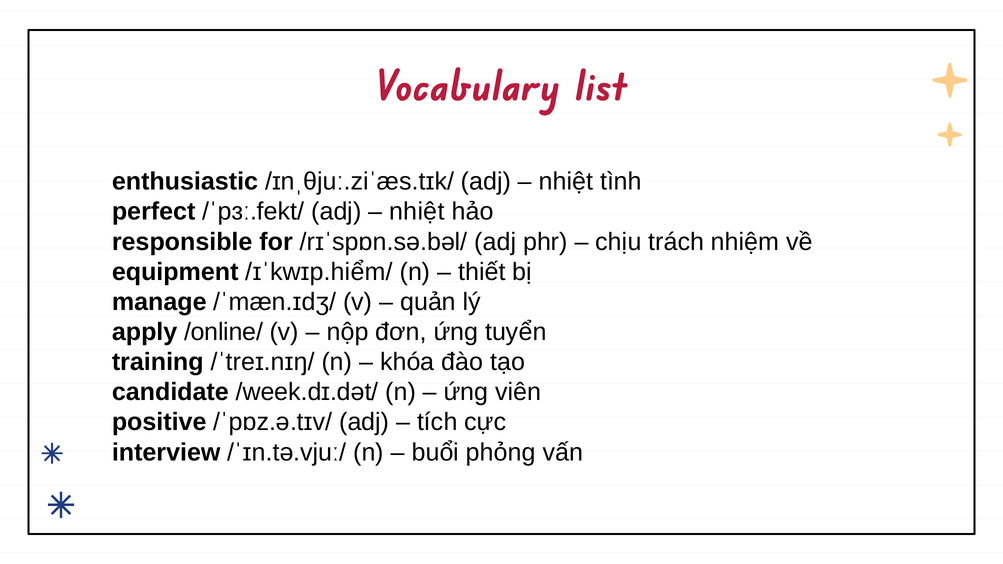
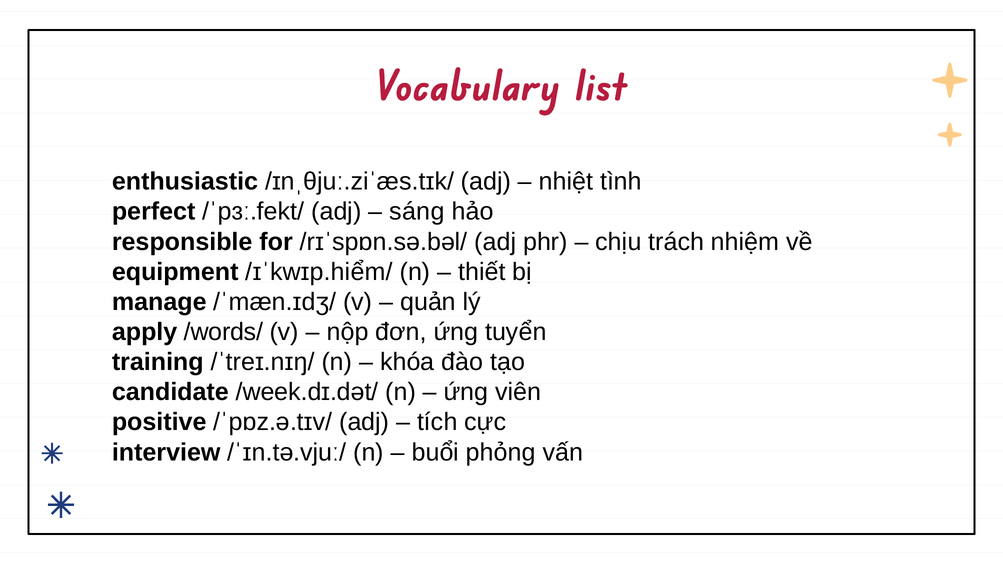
nhiệt at (417, 212): nhiệt -> sáng
/online/: /online/ -> /words/
